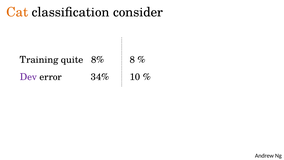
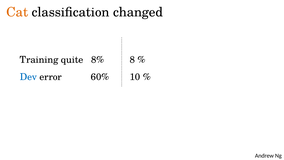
consider: consider -> changed
Dev colour: purple -> blue
34%: 34% -> 60%
